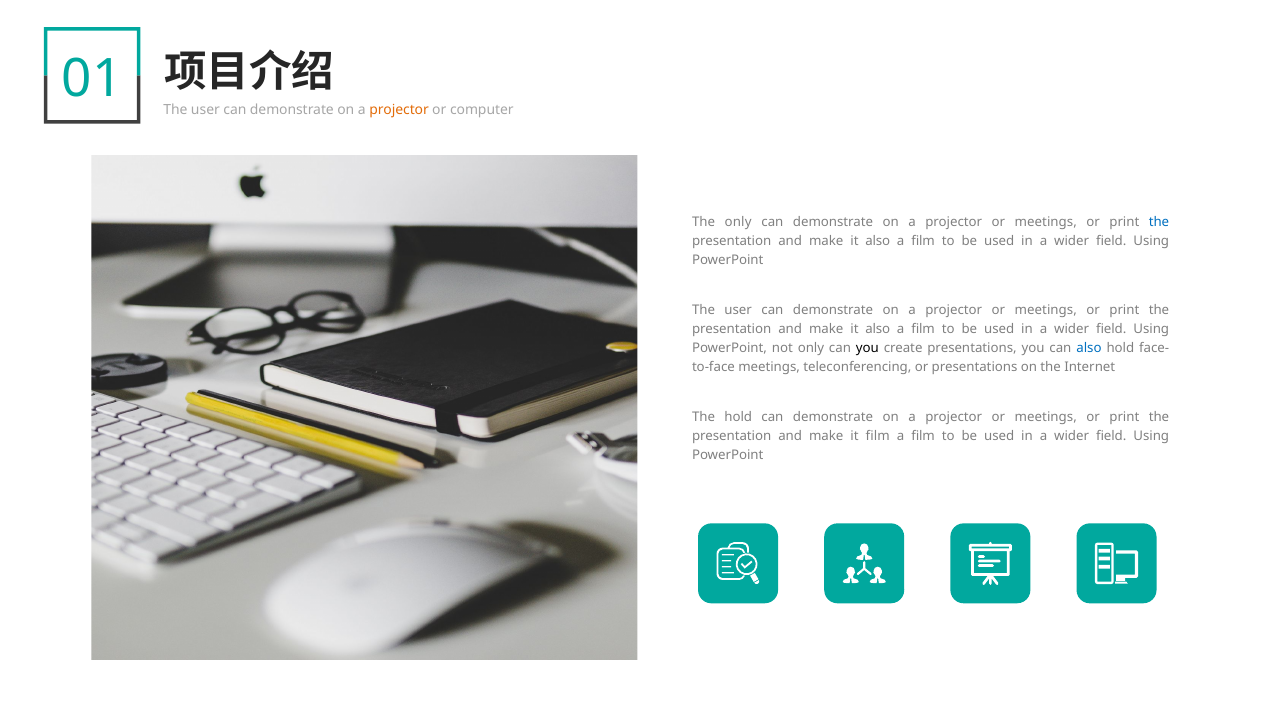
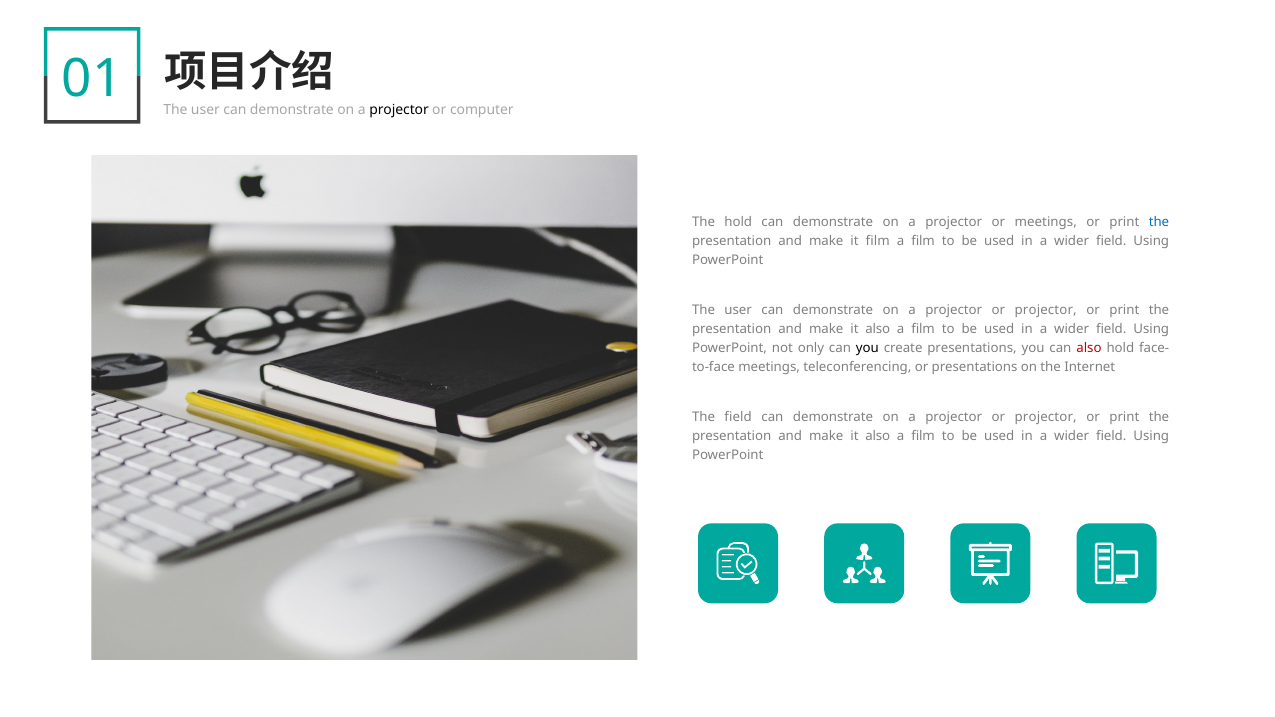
projector at (399, 110) colour: orange -> black
The only: only -> hold
also at (878, 241): also -> film
meetings at (1046, 310): meetings -> projector
also at (1089, 348) colour: blue -> red
The hold: hold -> field
meetings at (1046, 417): meetings -> projector
film at (878, 437): film -> also
